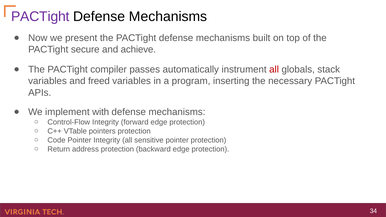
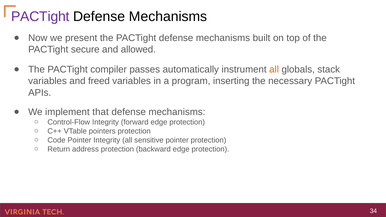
achieve: achieve -> allowed
all at (274, 70) colour: red -> orange
with: with -> that
